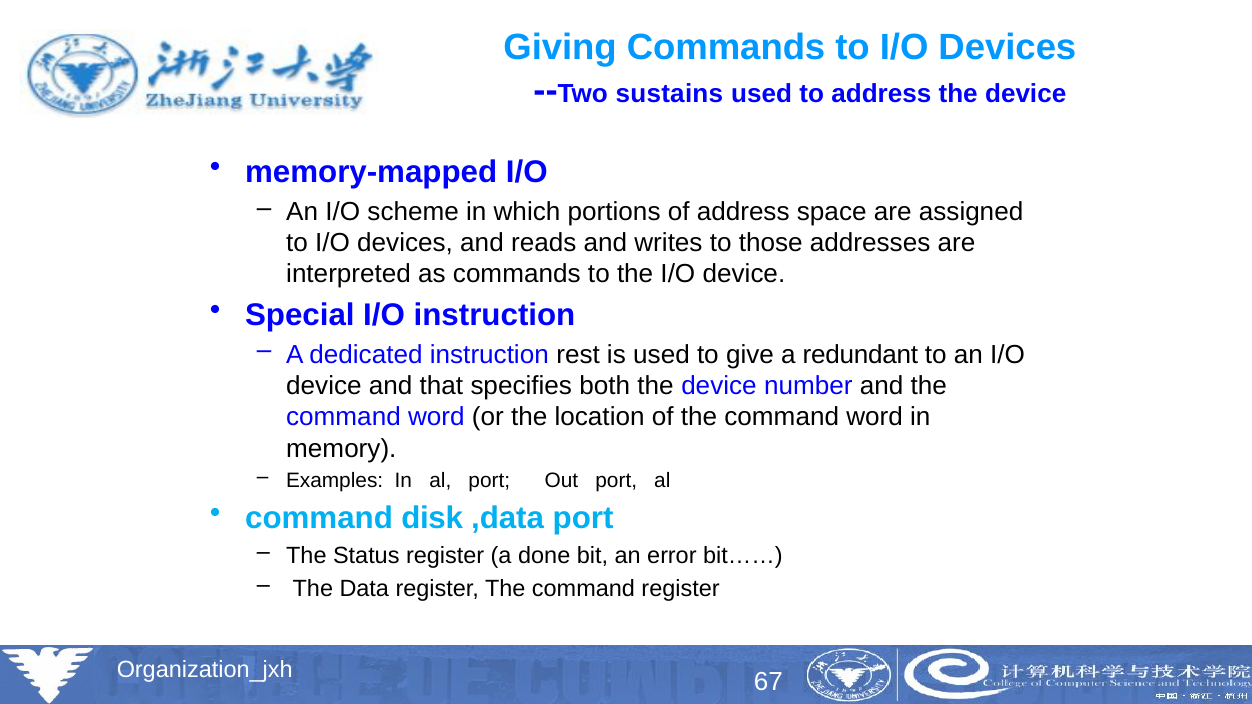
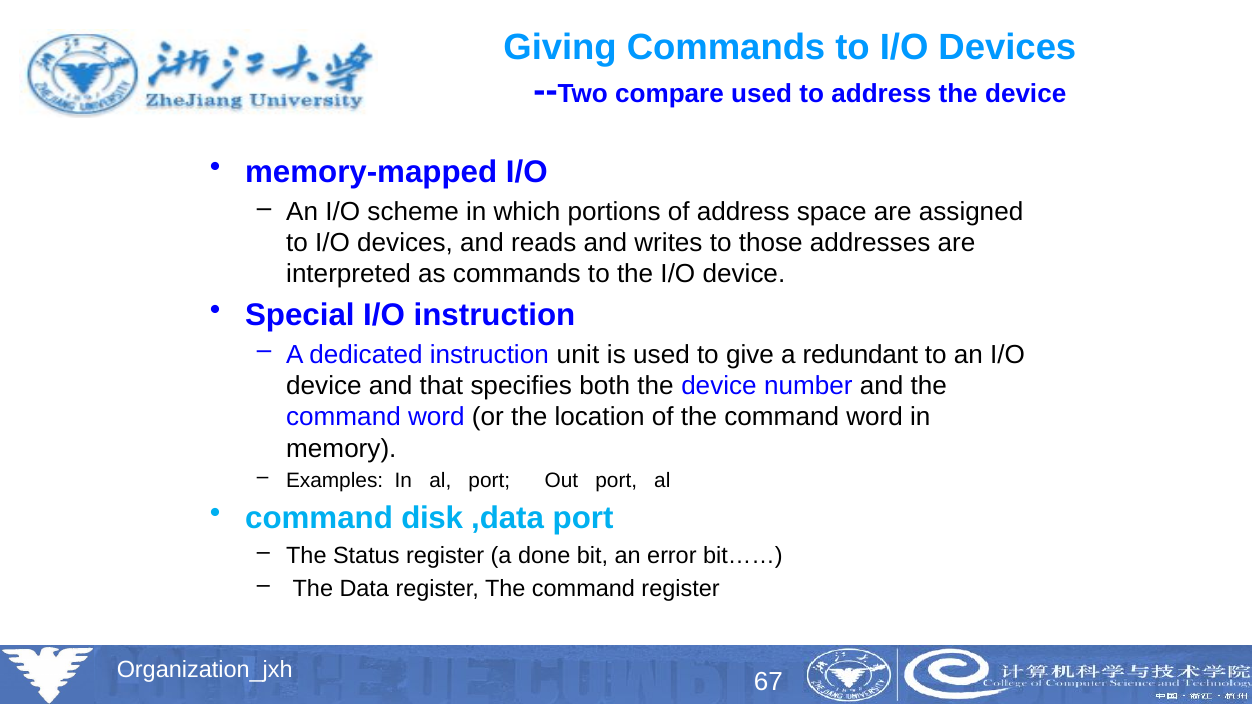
sustains: sustains -> compare
rest: rest -> unit
